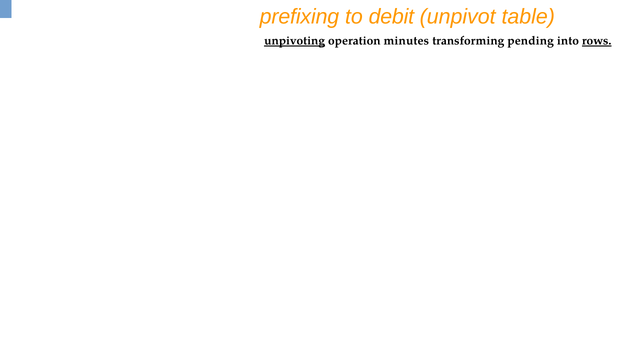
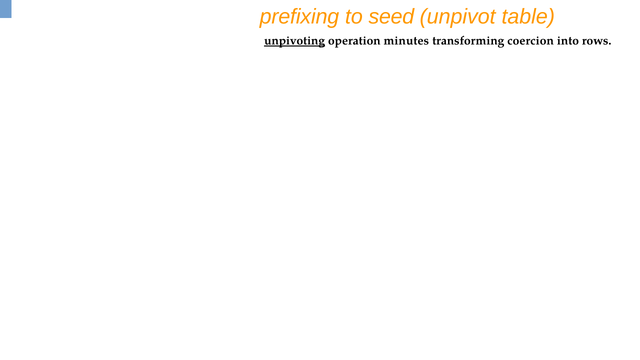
debit: debit -> seed
pending: pending -> coercion
rows underline: present -> none
